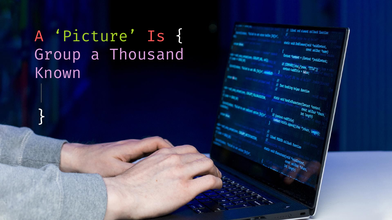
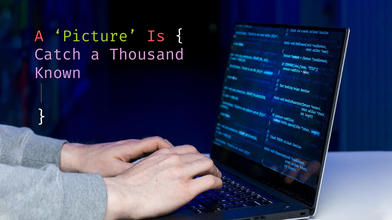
Group: Group -> Catch
